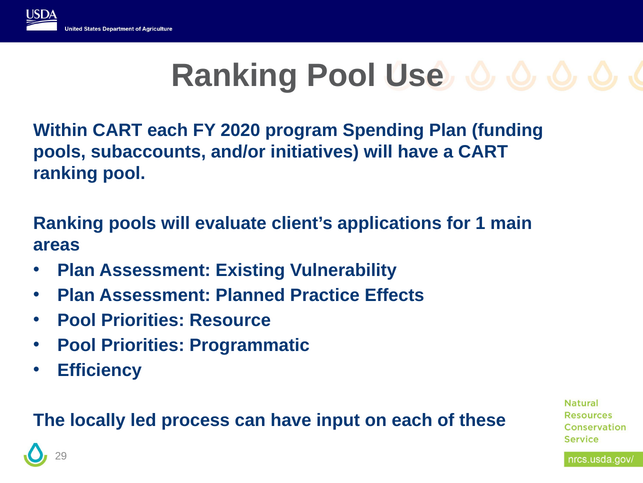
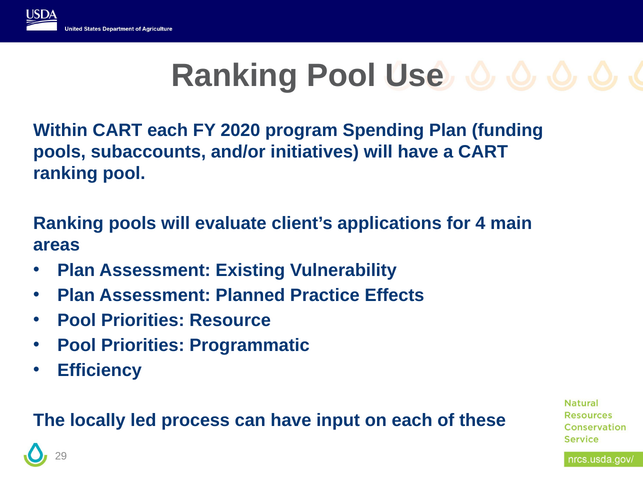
1: 1 -> 4
